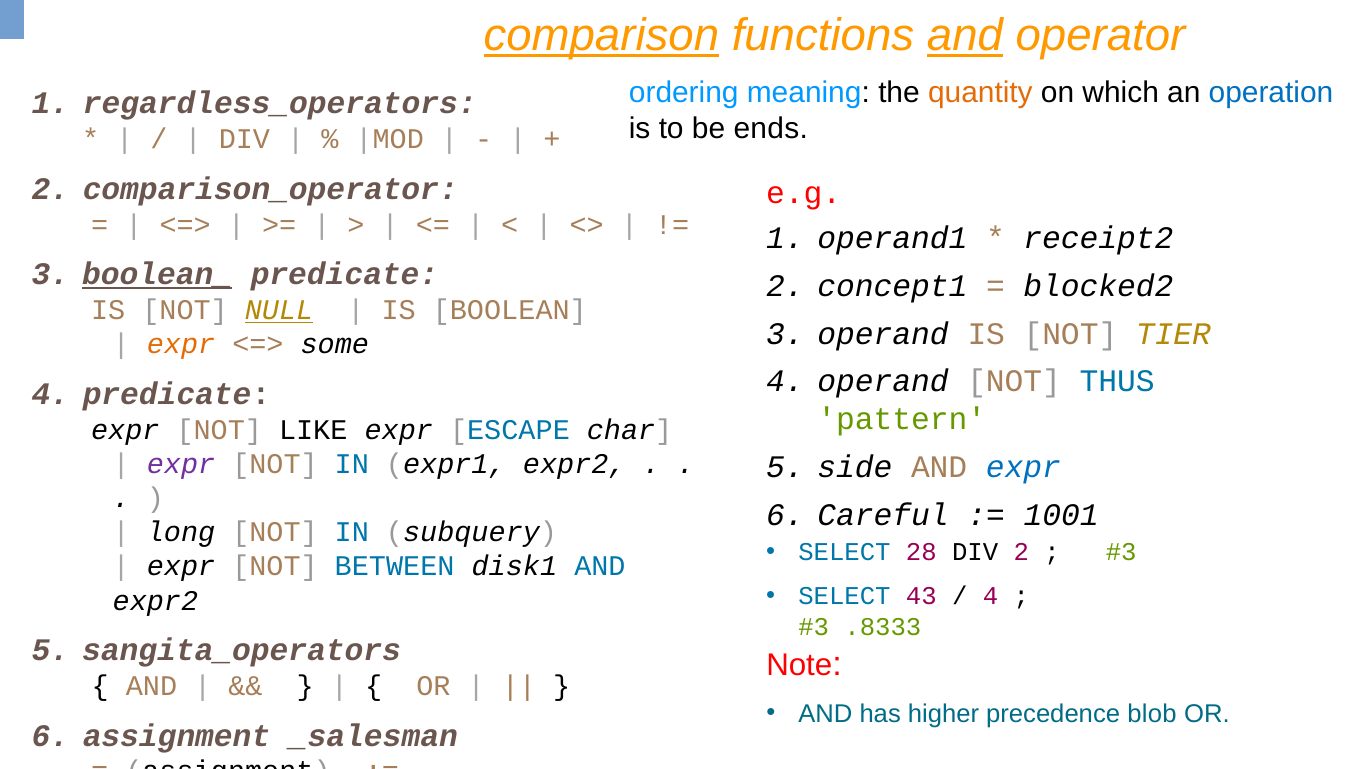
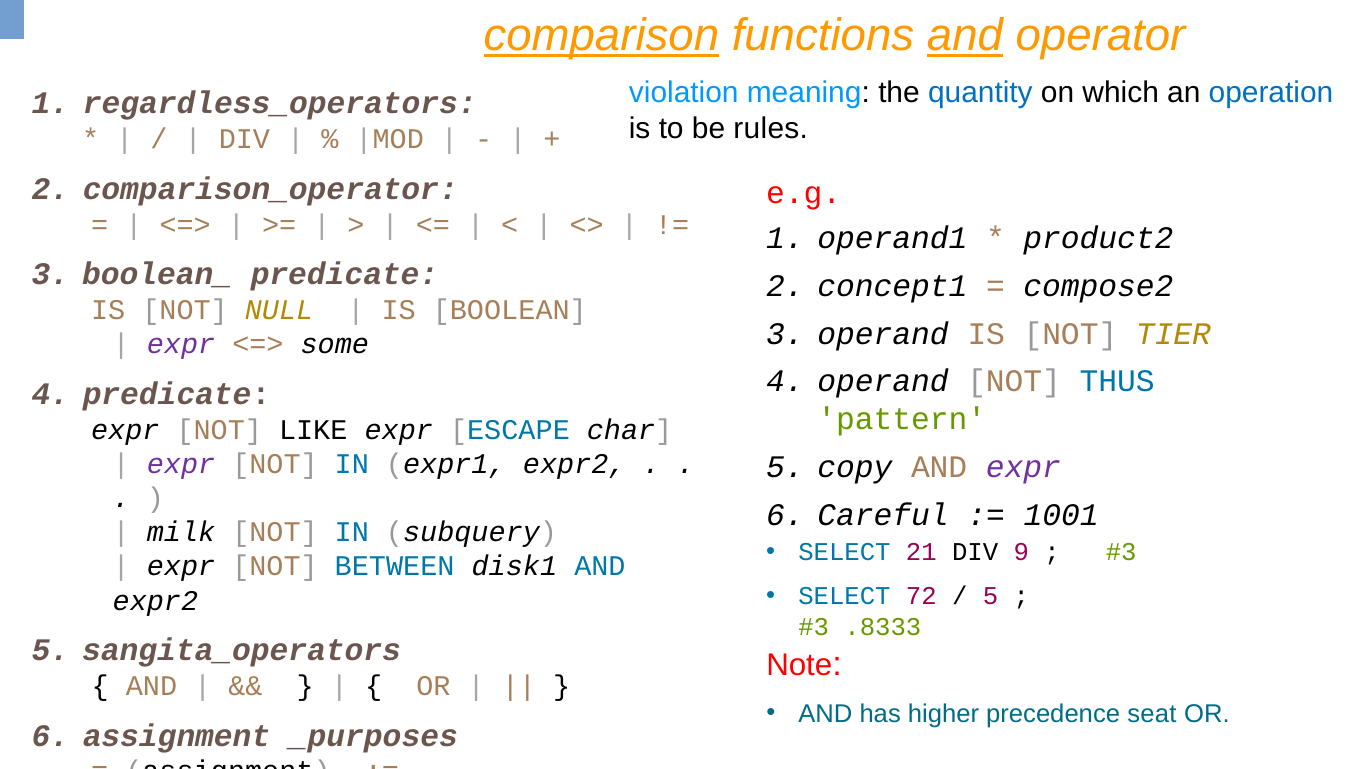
ordering: ordering -> violation
quantity colour: orange -> blue
ends: ends -> rules
receipt2: receipt2 -> product2
boolean_ underline: present -> none
blocked2: blocked2 -> compose2
NULL underline: present -> none
expr at (181, 344) colour: orange -> purple
side: side -> copy
expr at (1023, 467) colour: blue -> purple
long: long -> milk
28: 28 -> 21
DIV 2: 2 -> 9
43: 43 -> 72
4 at (991, 596): 4 -> 5
blob: blob -> seat
_salesman: _salesman -> _purposes
